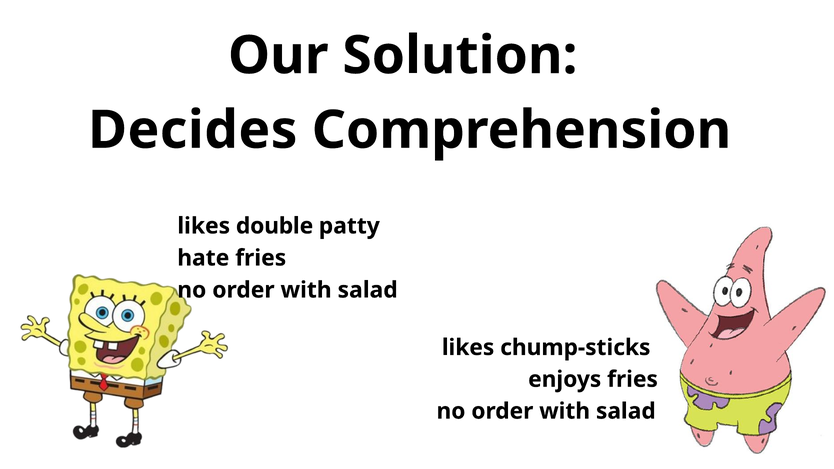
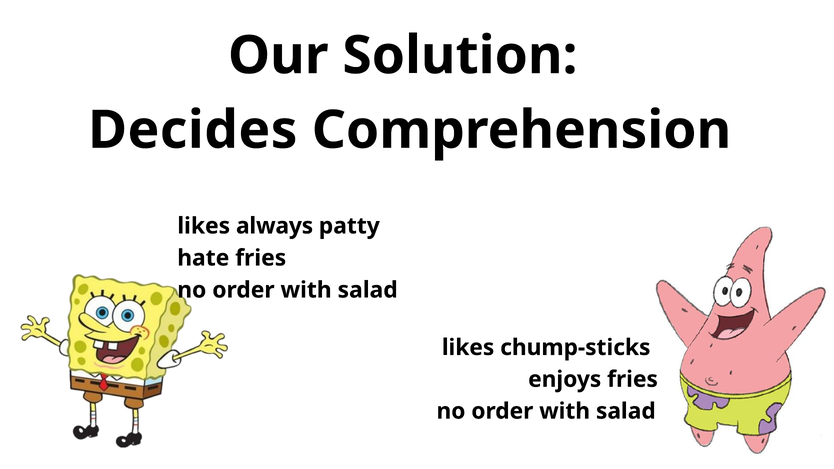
double: double -> always
